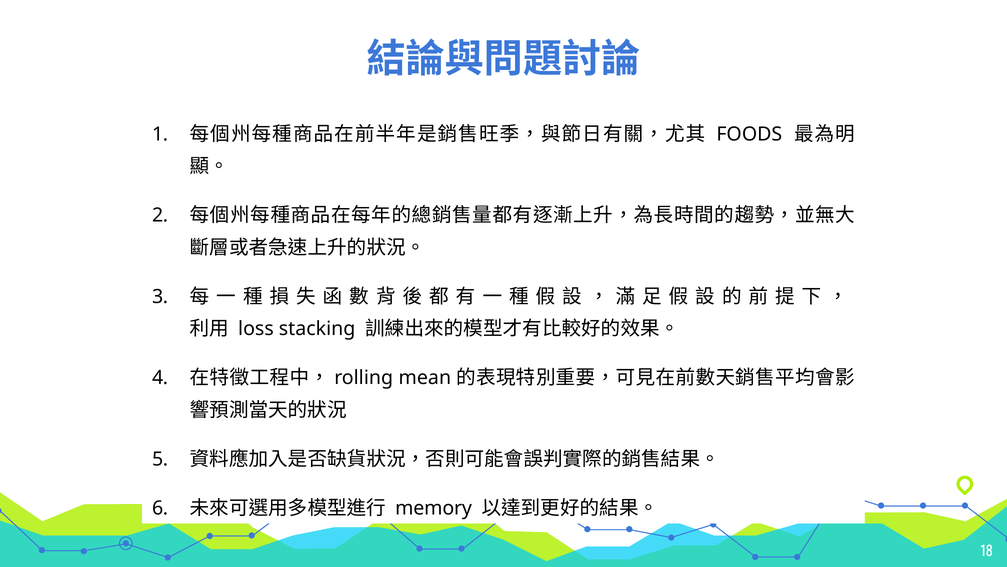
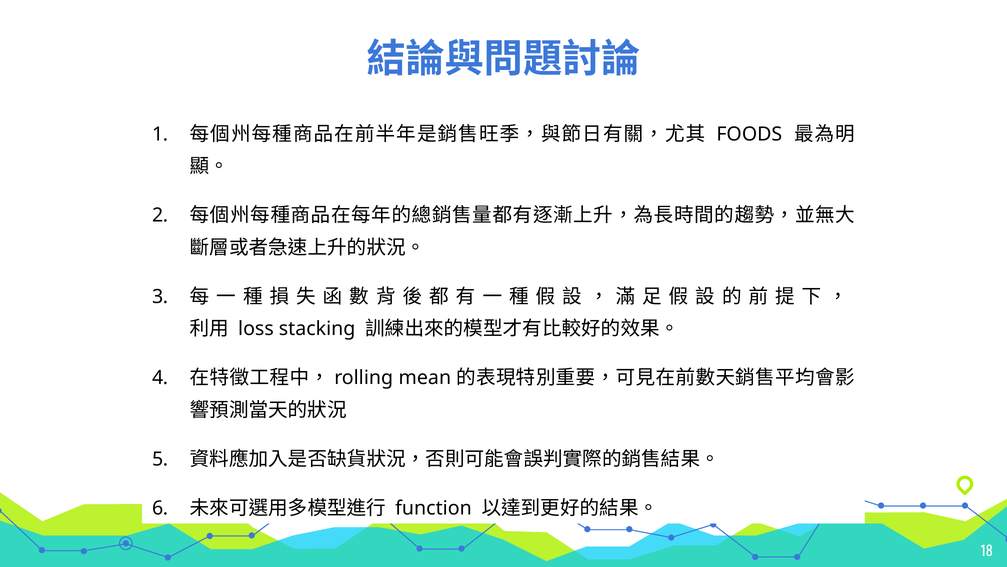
memory: memory -> function
